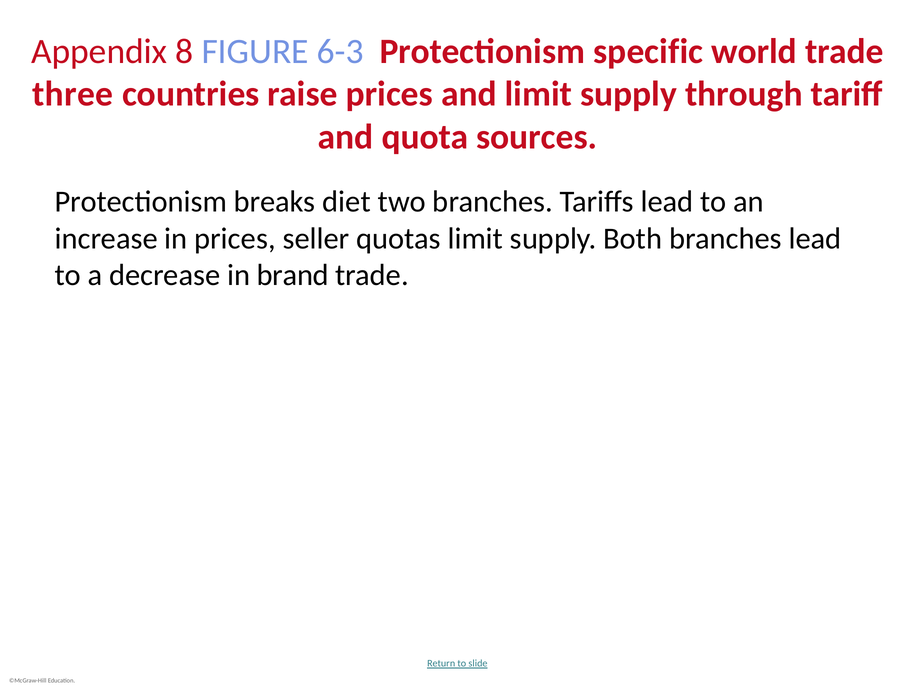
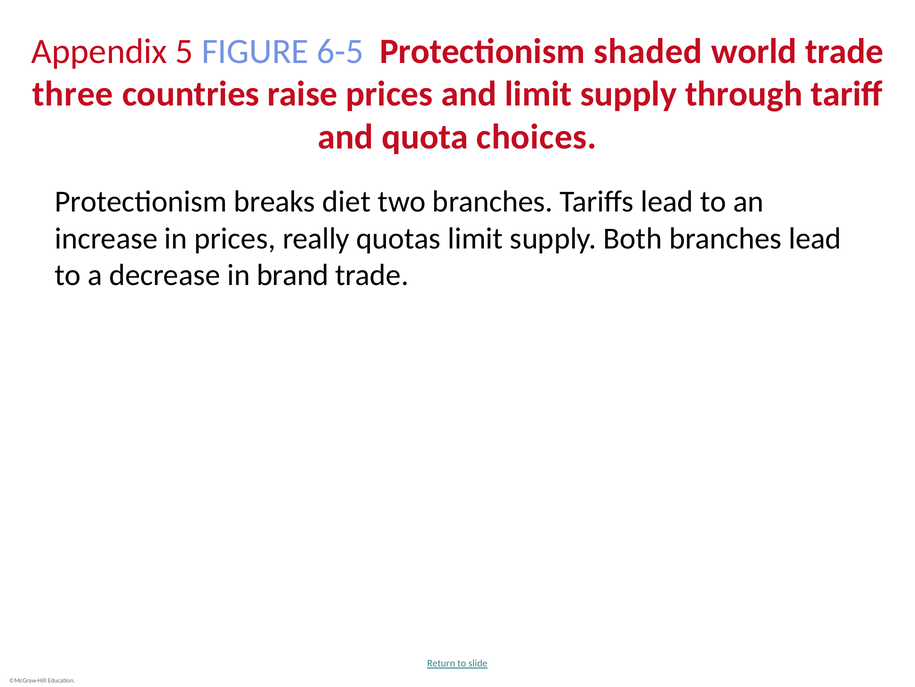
8: 8 -> 5
6-3: 6-3 -> 6-5
specific: specific -> shaded
sources: sources -> choices
seller: seller -> really
